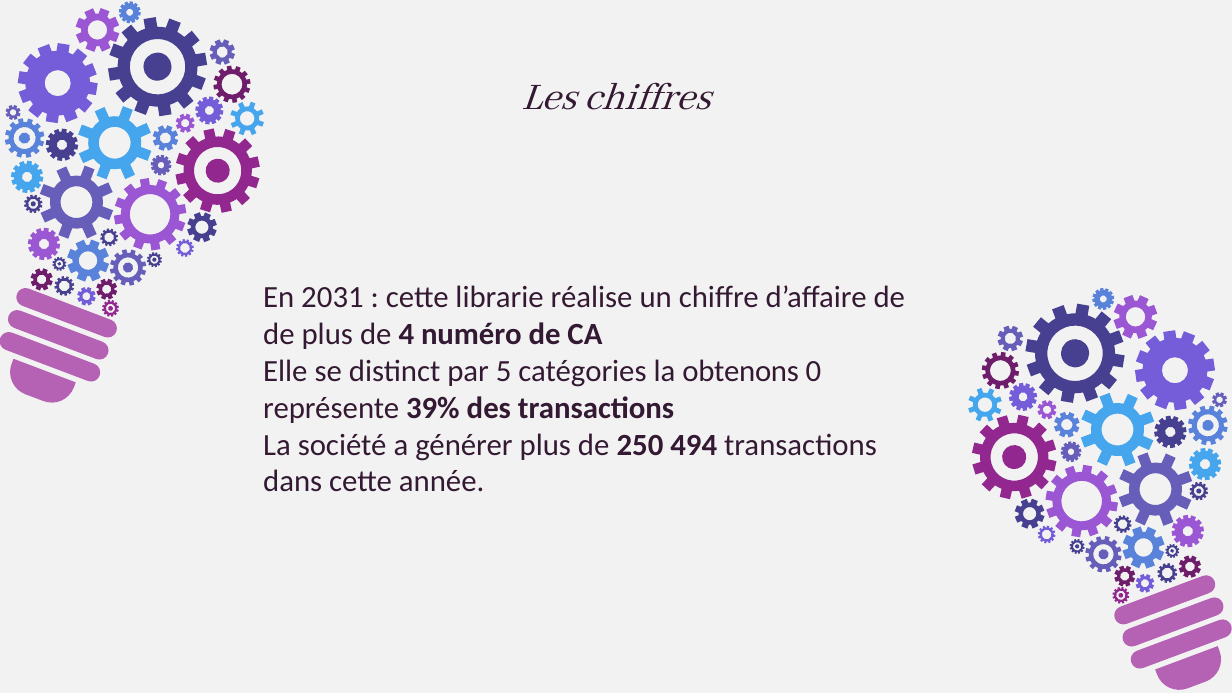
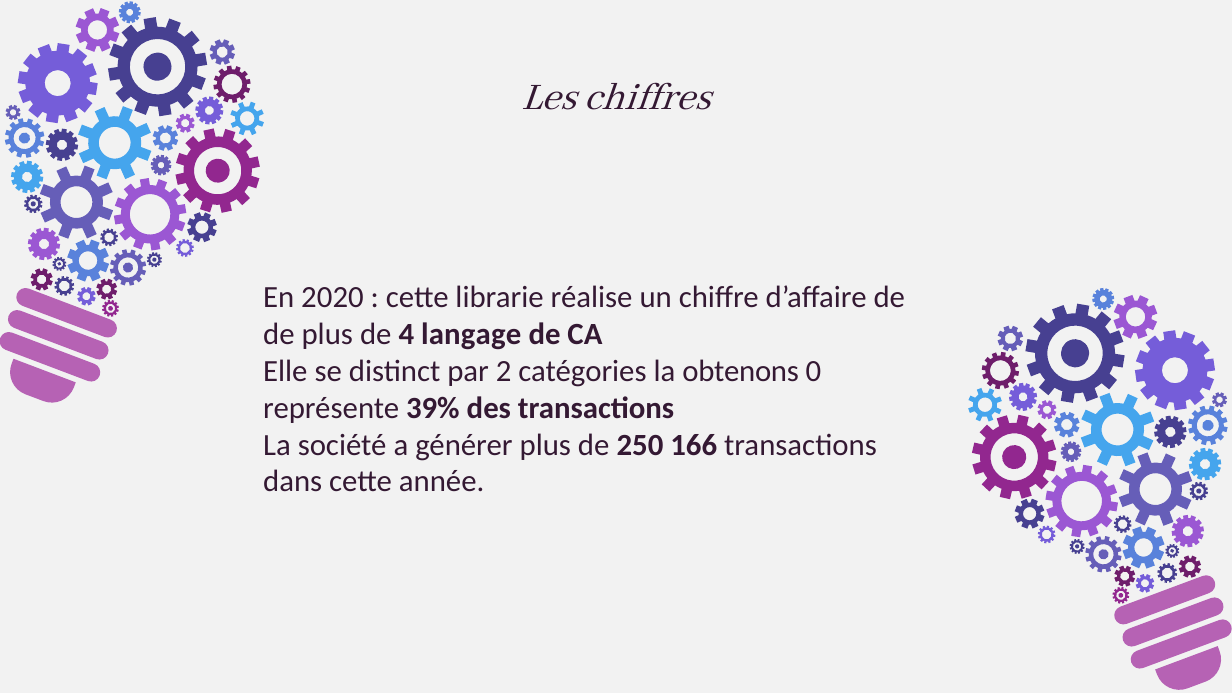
2031: 2031 -> 2020
numéro: numéro -> langage
5: 5 -> 2
494: 494 -> 166
